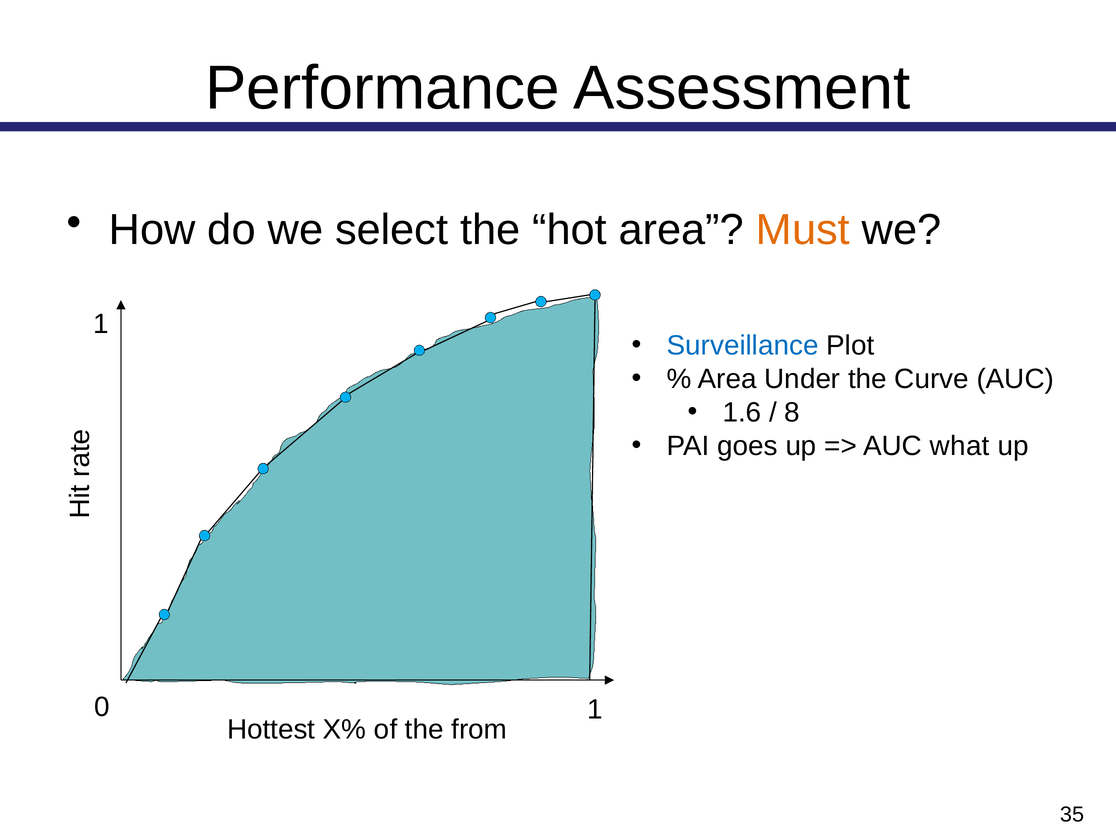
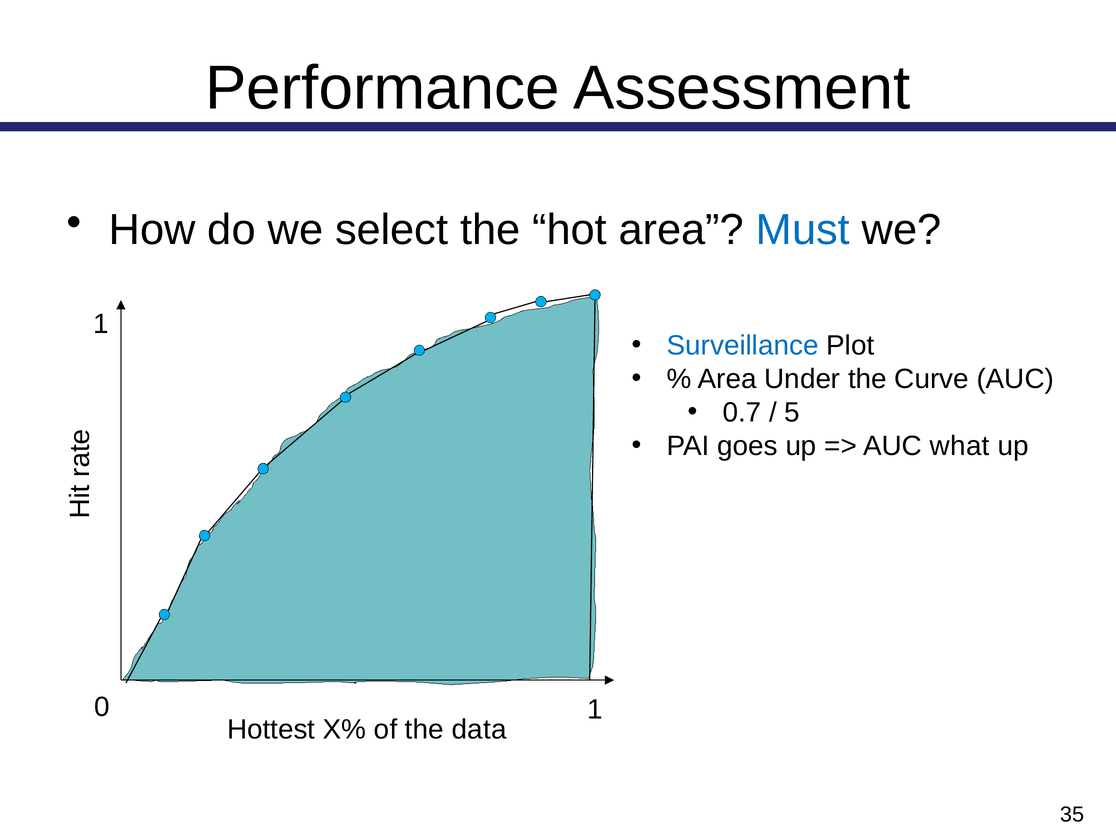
Must colour: orange -> blue
1.6: 1.6 -> 0.7
8: 8 -> 5
from: from -> data
